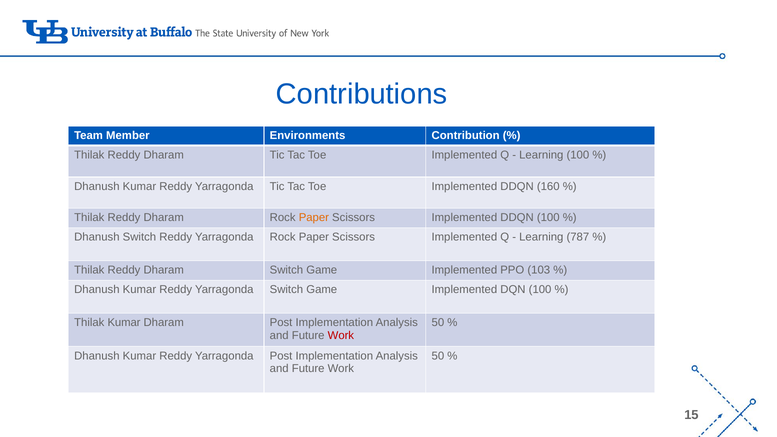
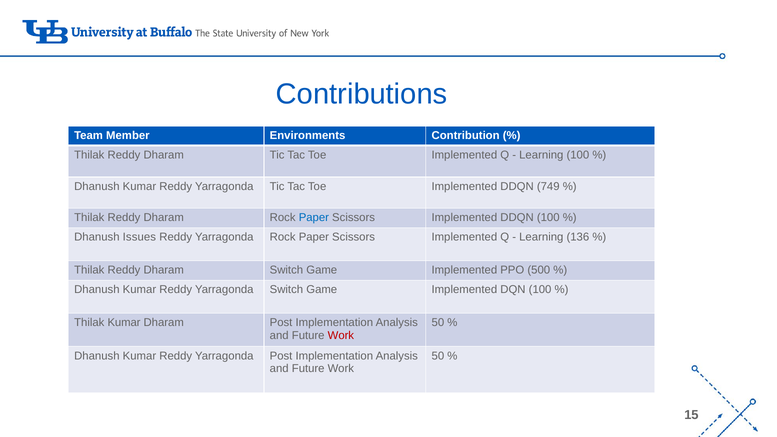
160: 160 -> 749
Paper at (314, 218) colour: orange -> blue
Dhanush Switch: Switch -> Issues
787: 787 -> 136
103: 103 -> 500
